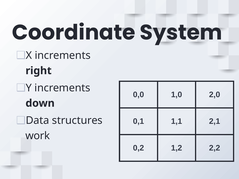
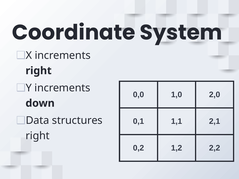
work at (38, 136): work -> right
